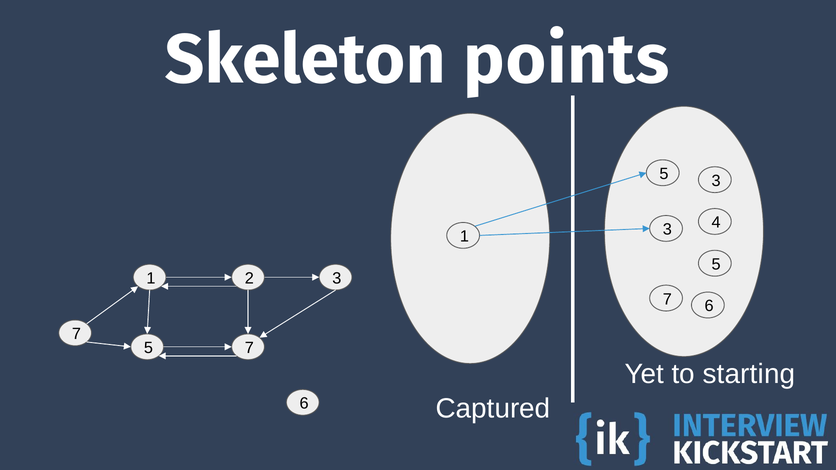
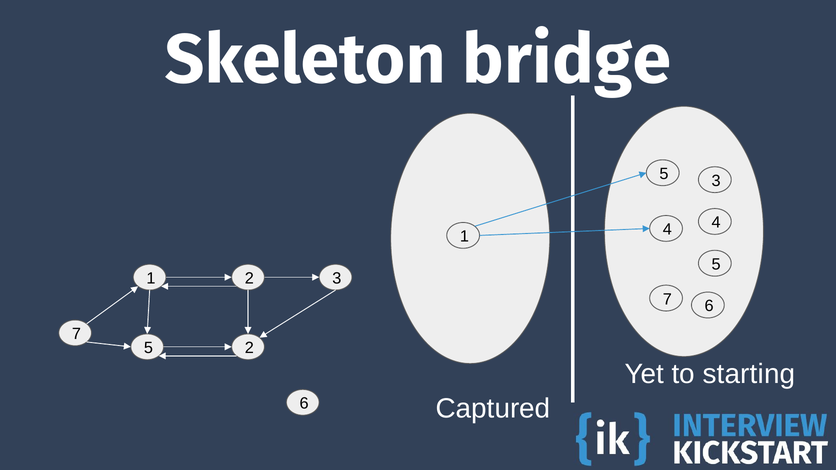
points: points -> bridge
1 3: 3 -> 4
5 7: 7 -> 2
